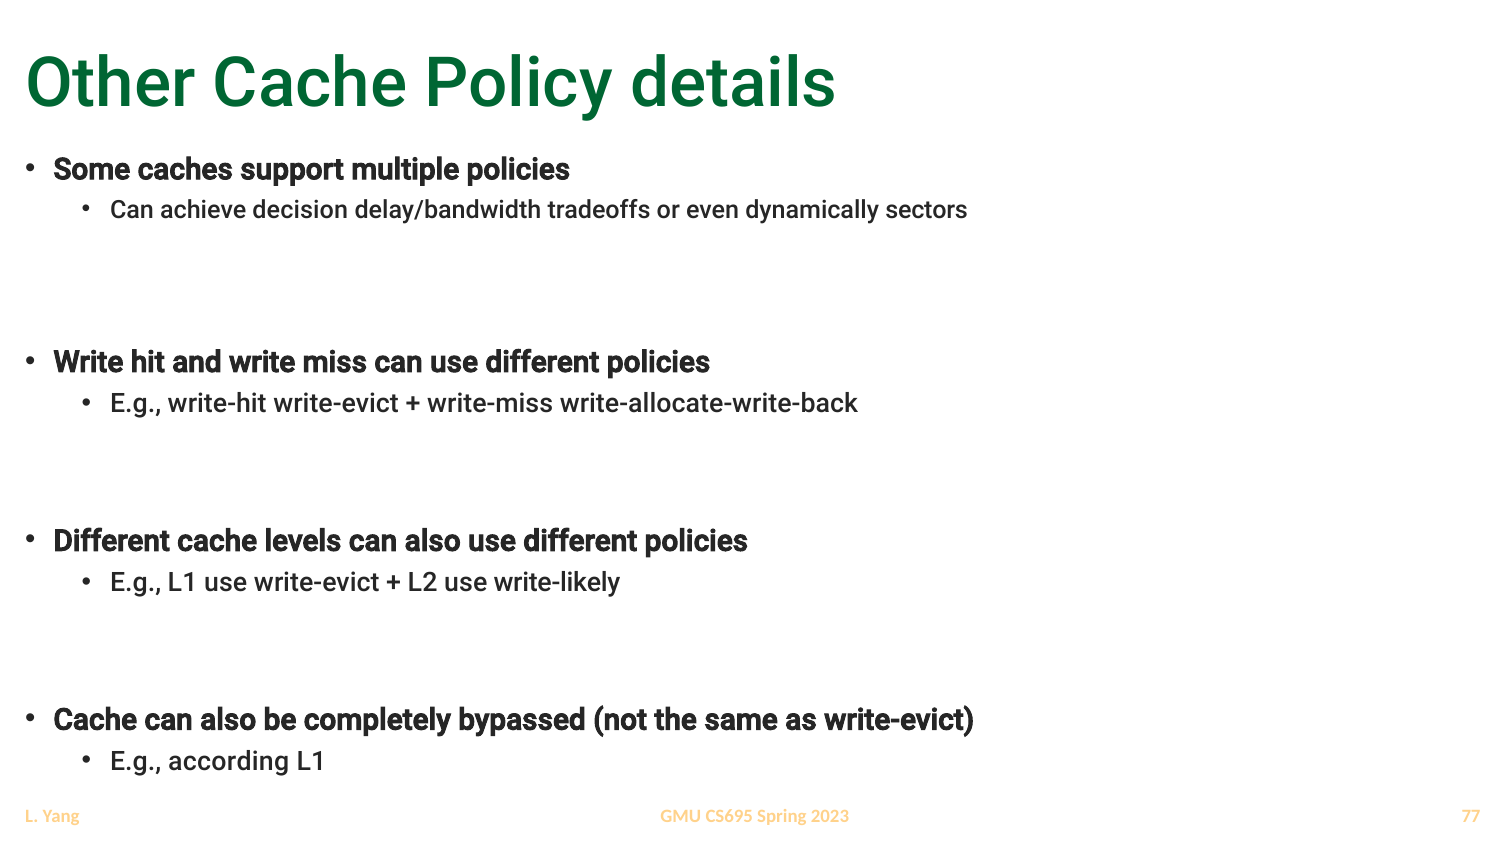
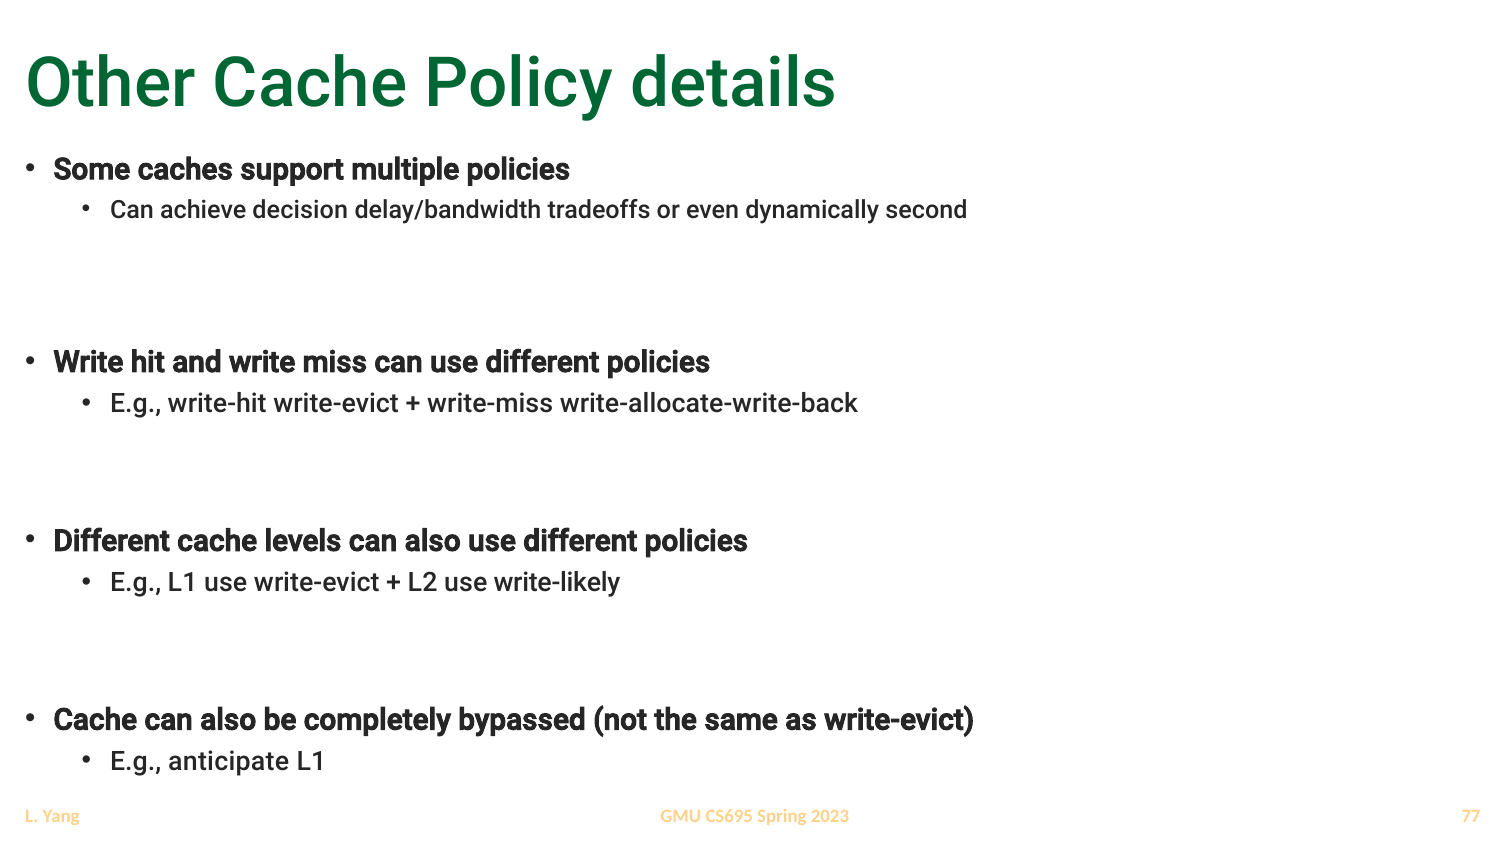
sectors: sectors -> second
according: according -> anticipate
